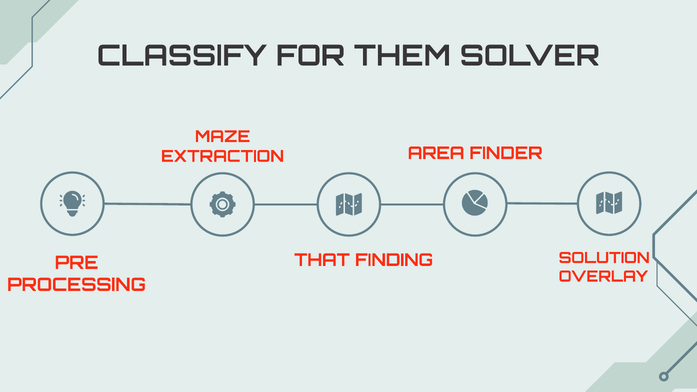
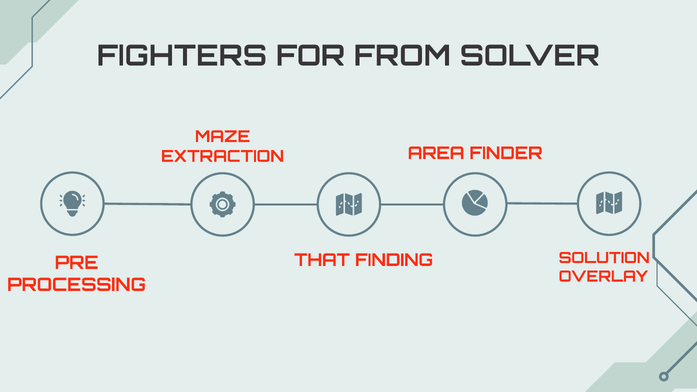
CLASSIFY: CLASSIFY -> FIGHTERS
THEM: THEM -> FROM
